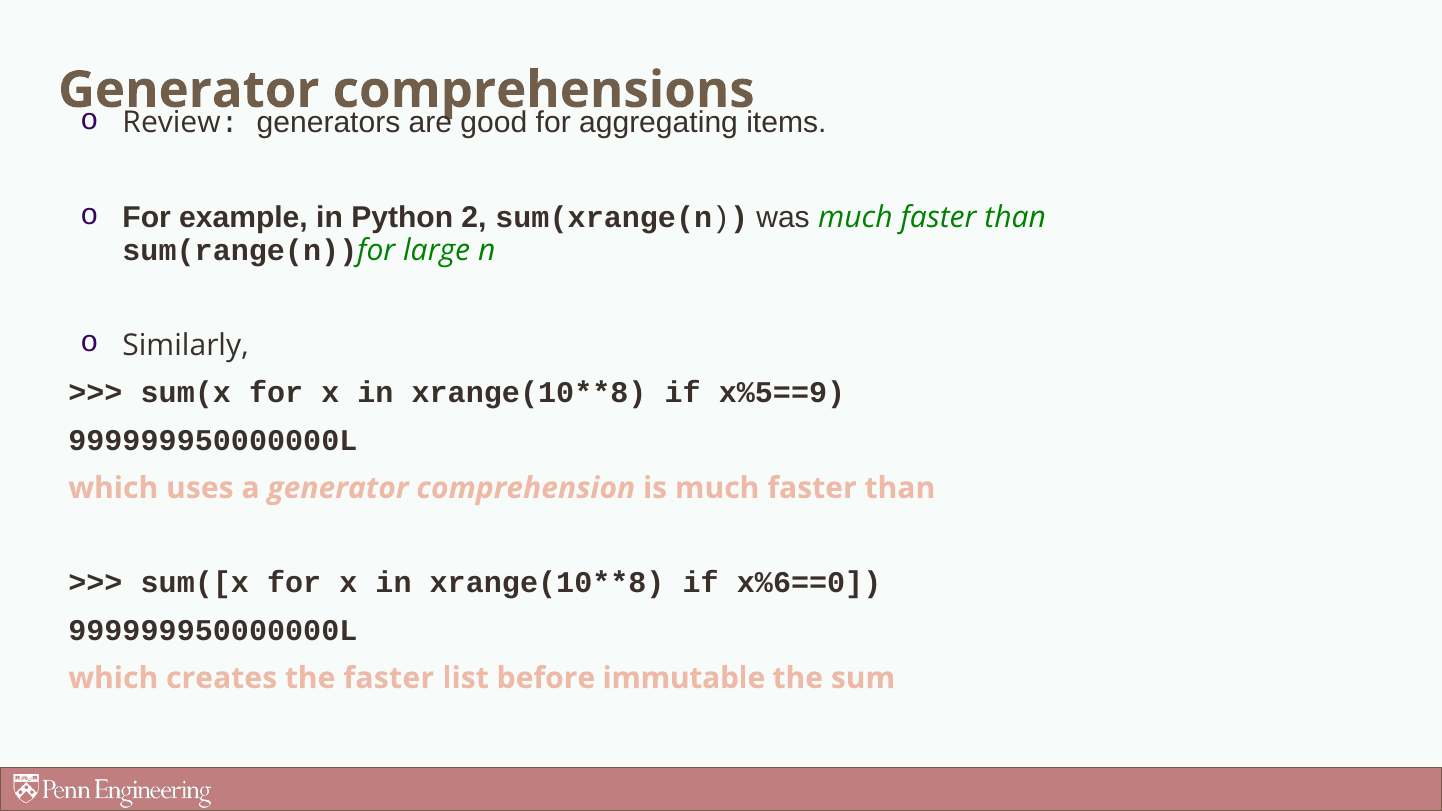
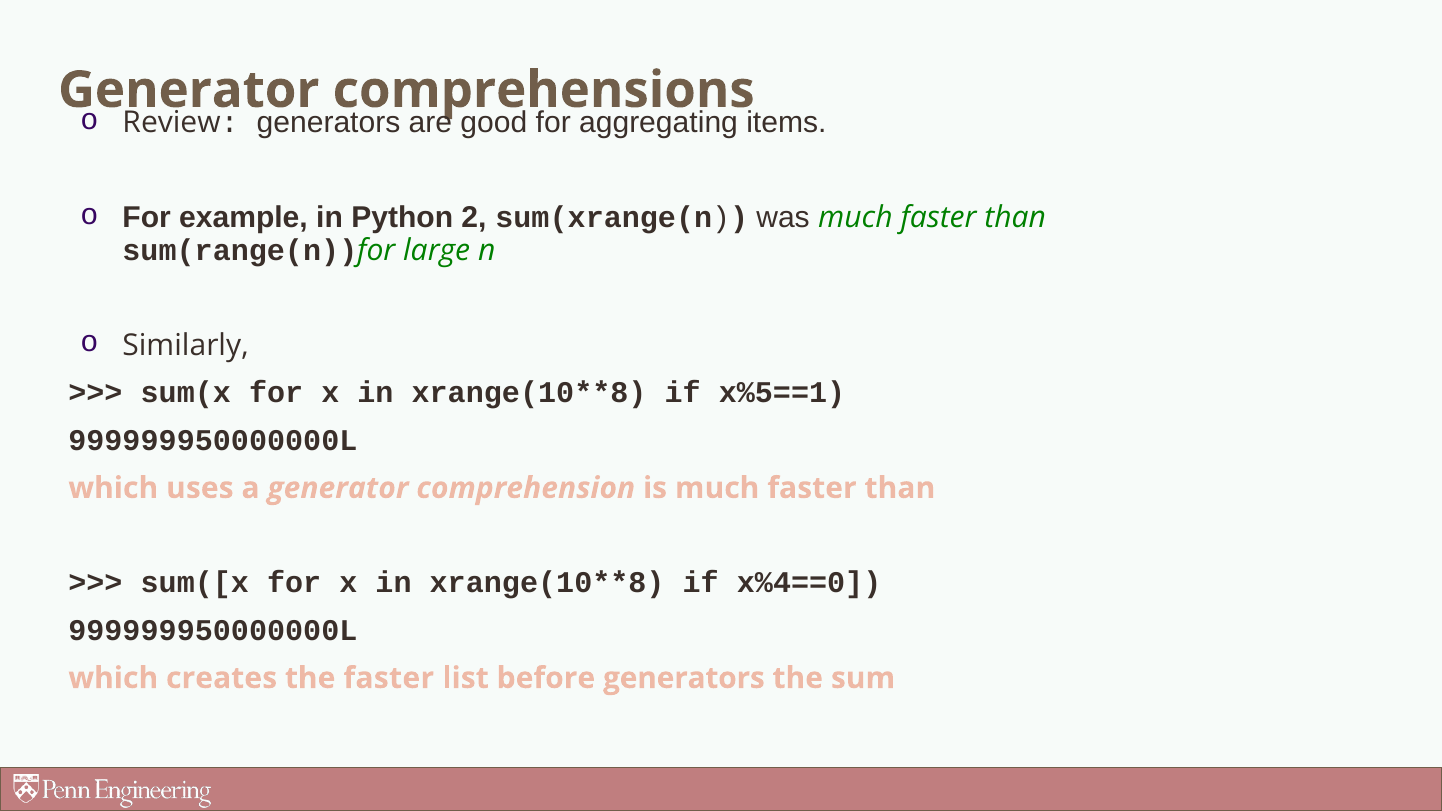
x%5==9: x%5==9 -> x%5==1
x%6==0: x%6==0 -> x%4==0
before immutable: immutable -> generators
